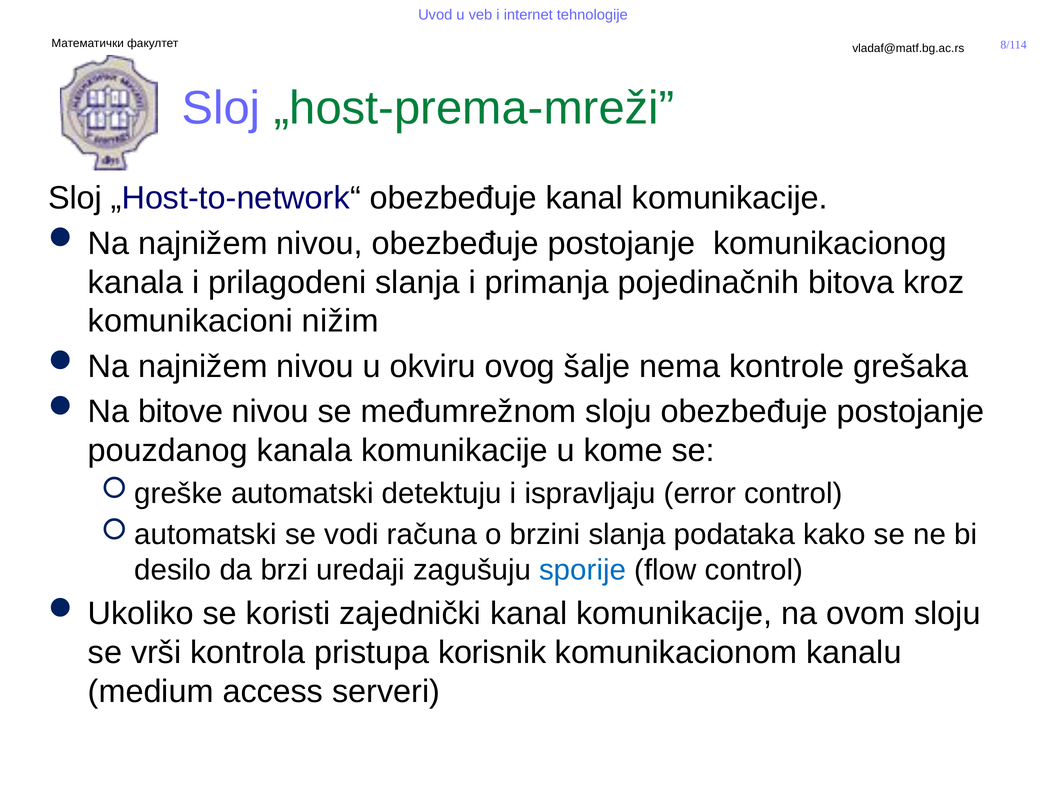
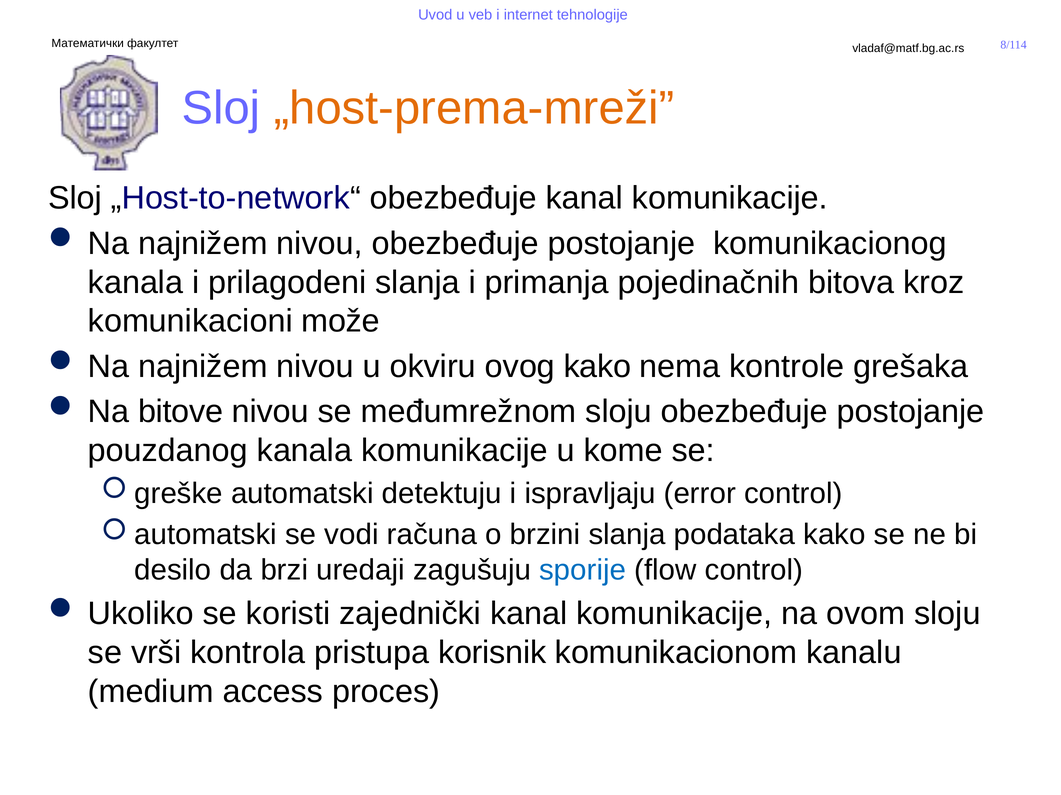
„host-prema-mreži colour: green -> orange
nižim: nižim -> može
ovog šalje: šalje -> kako
serveri: serveri -> proces
